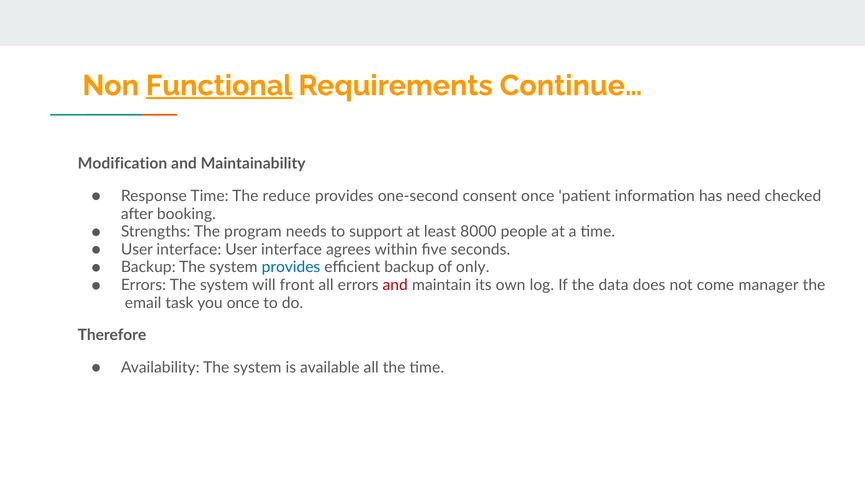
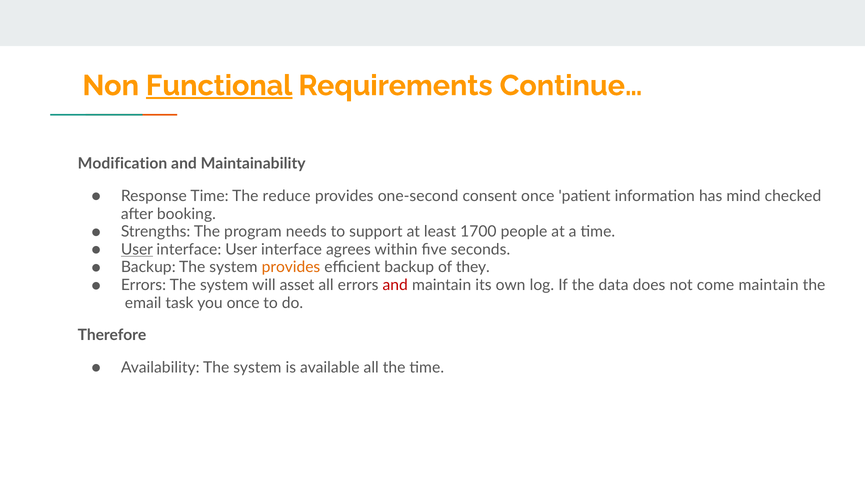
need: need -> mind
8000: 8000 -> 1700
User at (137, 250) underline: none -> present
provides at (291, 268) colour: blue -> orange
only: only -> they
front: front -> asset
come manager: manager -> maintain
